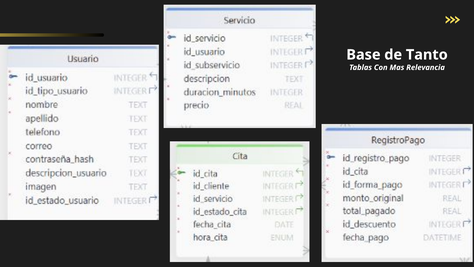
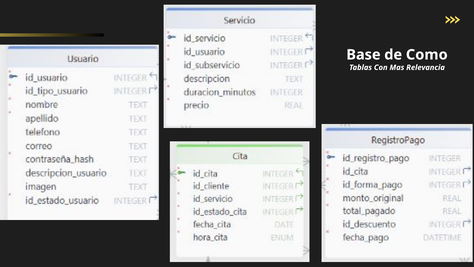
Tanto: Tanto -> Como
